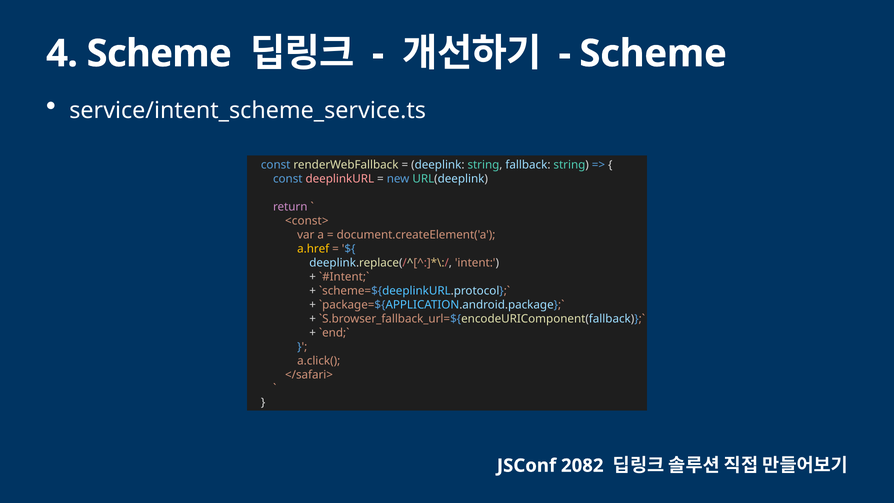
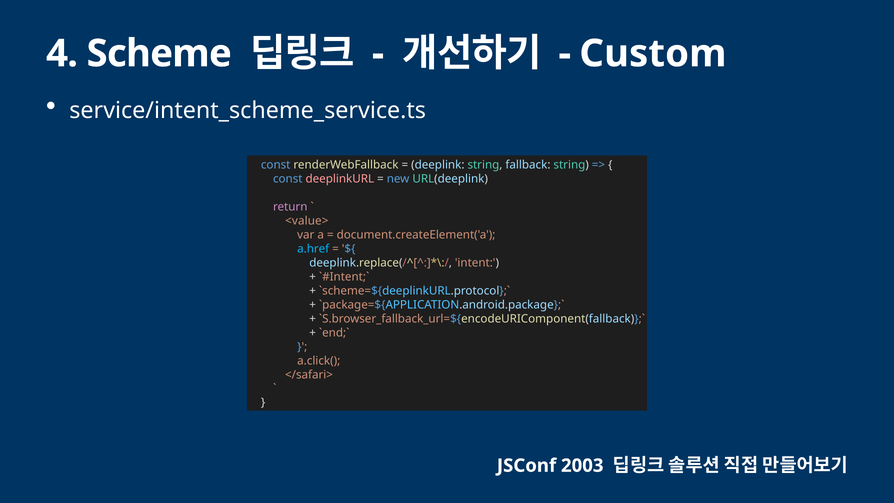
Scheme at (653, 54): Scheme -> Custom
<const>: <const> -> <value>
a.href colour: yellow -> light blue
2082: 2082 -> 2003
